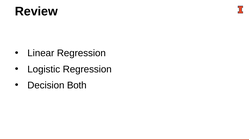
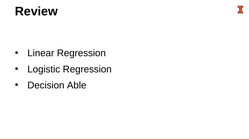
Both: Both -> Able
